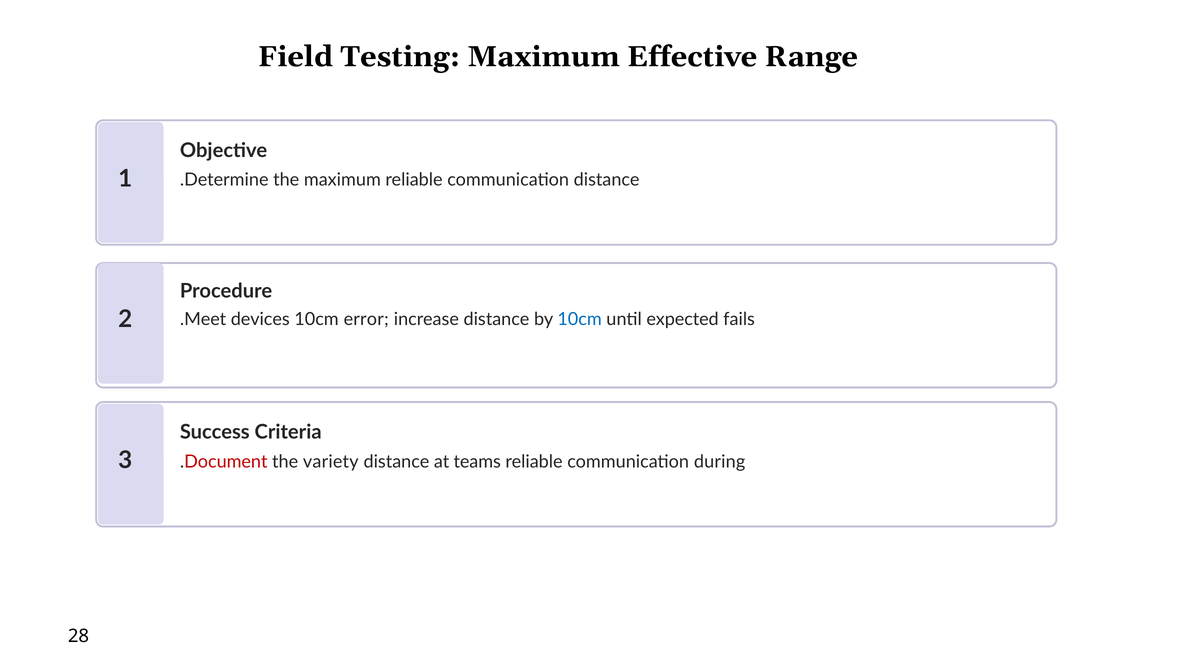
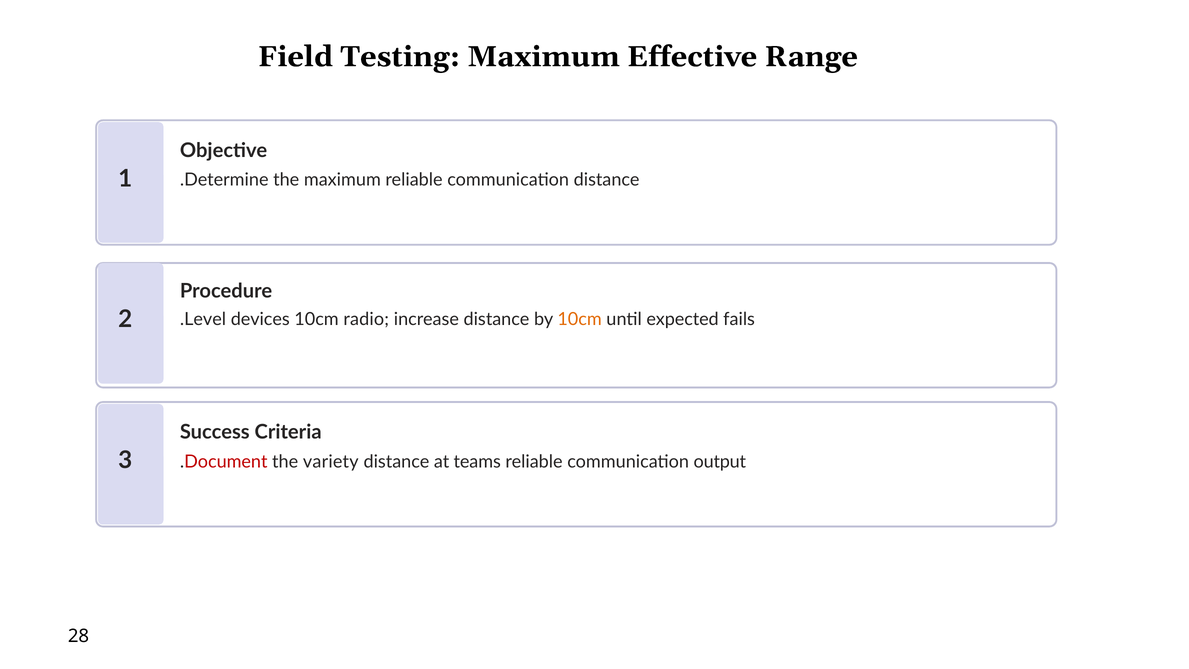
Meet: Meet -> Level
error: error -> radio
10cm at (580, 319) colour: blue -> orange
during: during -> output
